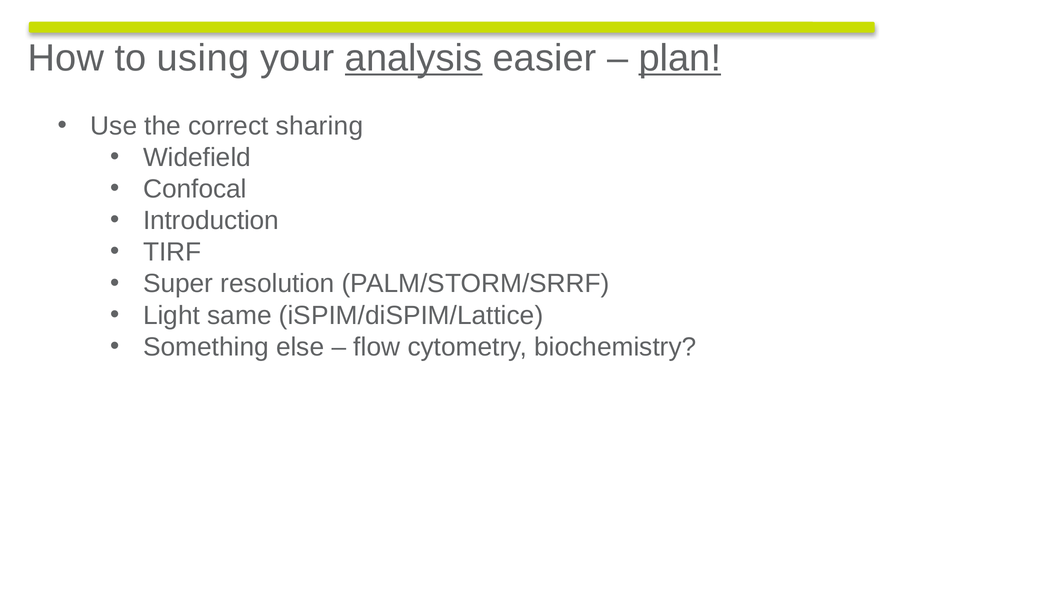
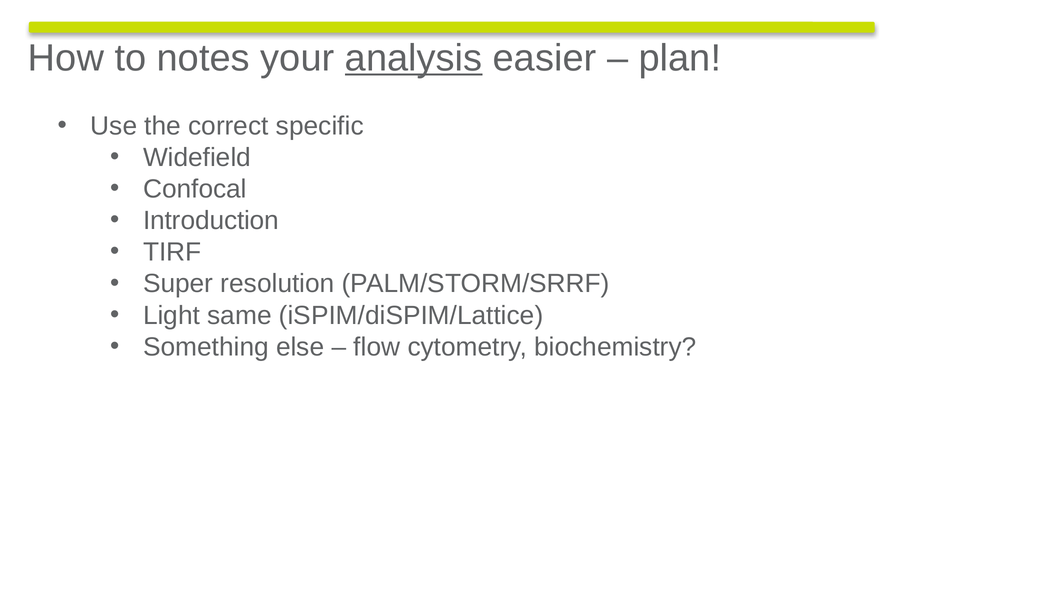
using: using -> notes
plan underline: present -> none
sharing: sharing -> specific
